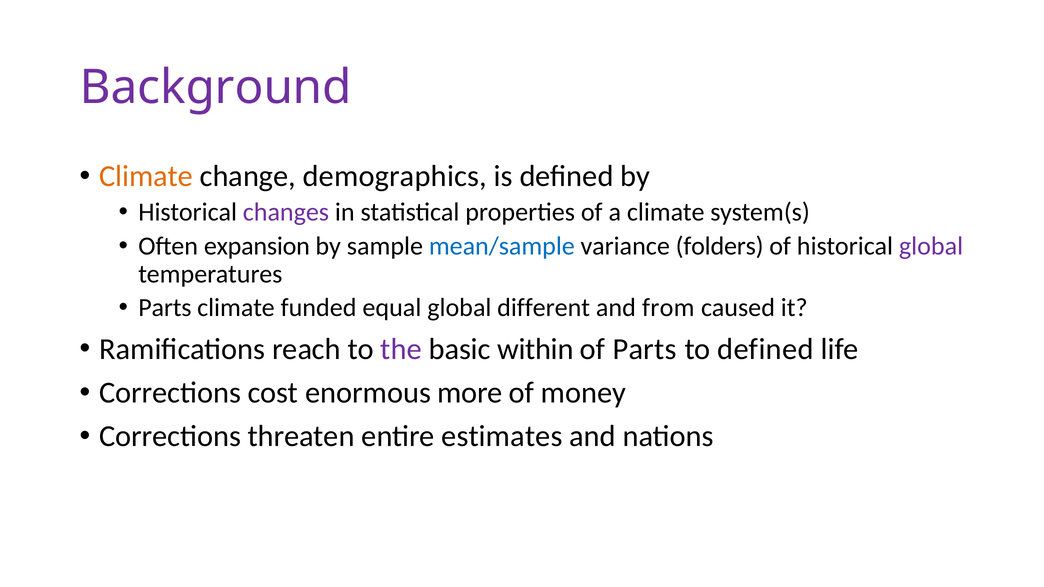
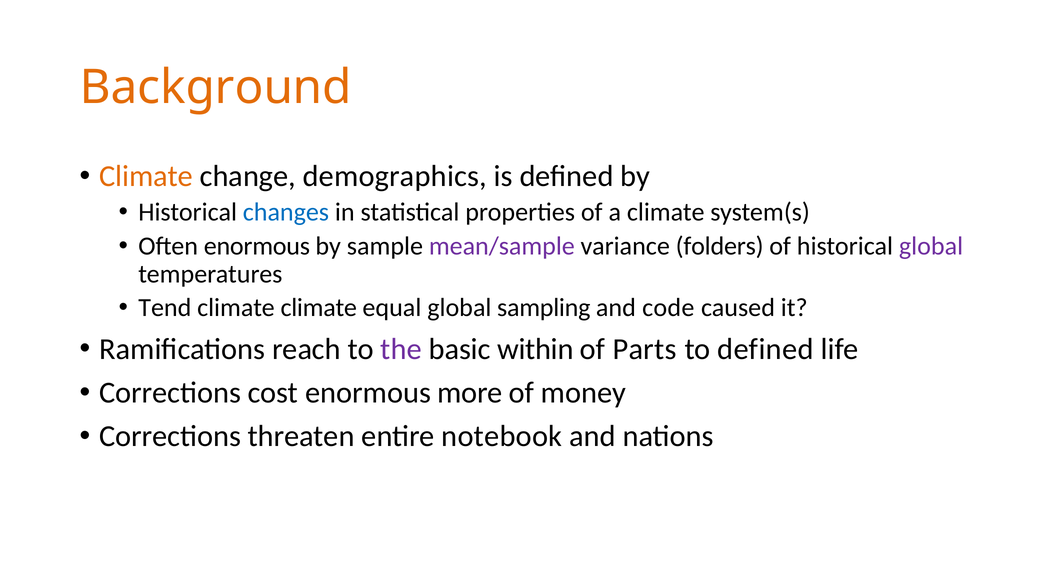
Background colour: purple -> orange
changes colour: purple -> blue
Often expansion: expansion -> enormous
mean/sample colour: blue -> purple
Parts at (165, 308): Parts -> Tend
climate funded: funded -> climate
different: different -> sampling
from: from -> code
estimates: estimates -> notebook
